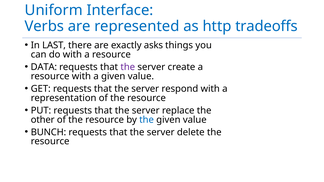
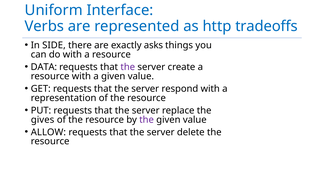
LAST: LAST -> SIDE
other: other -> gives
the at (147, 120) colour: blue -> purple
BUNCH: BUNCH -> ALLOW
